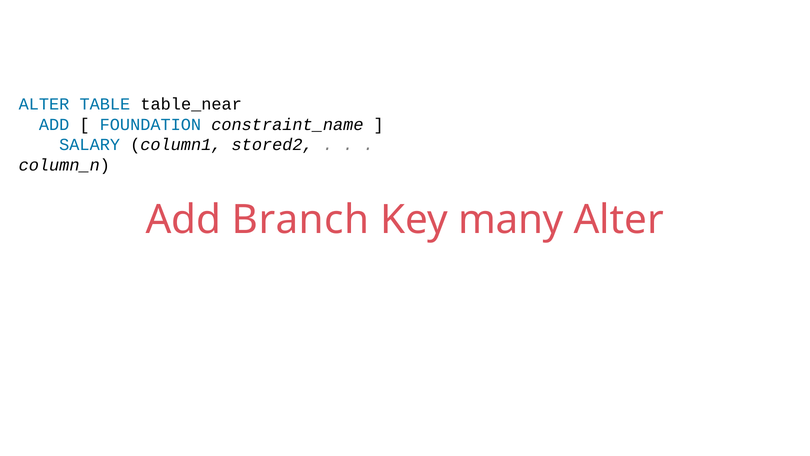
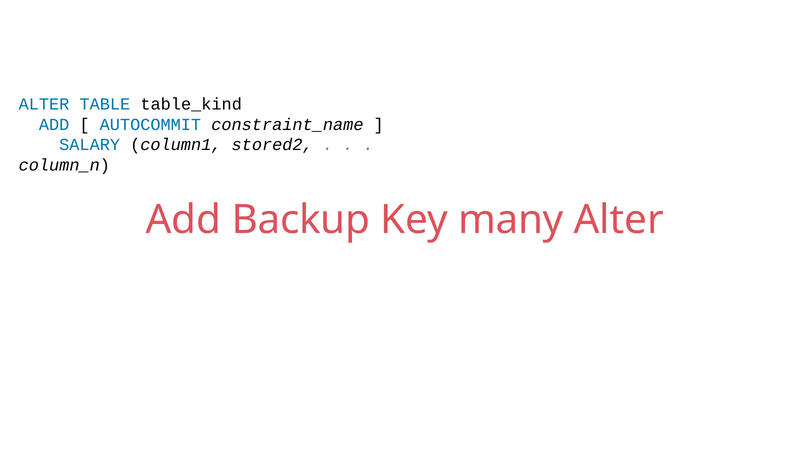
table_near: table_near -> table_kind
FOUNDATION: FOUNDATION -> AUTOCOMMIT
Branch: Branch -> Backup
